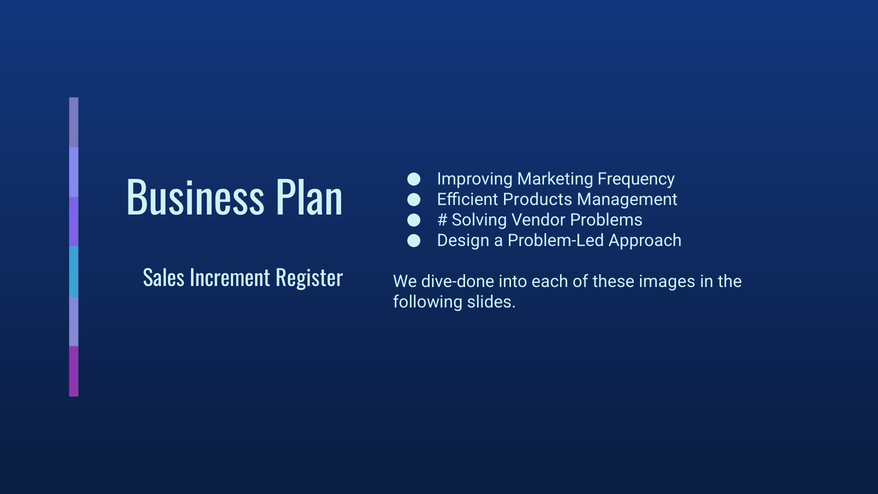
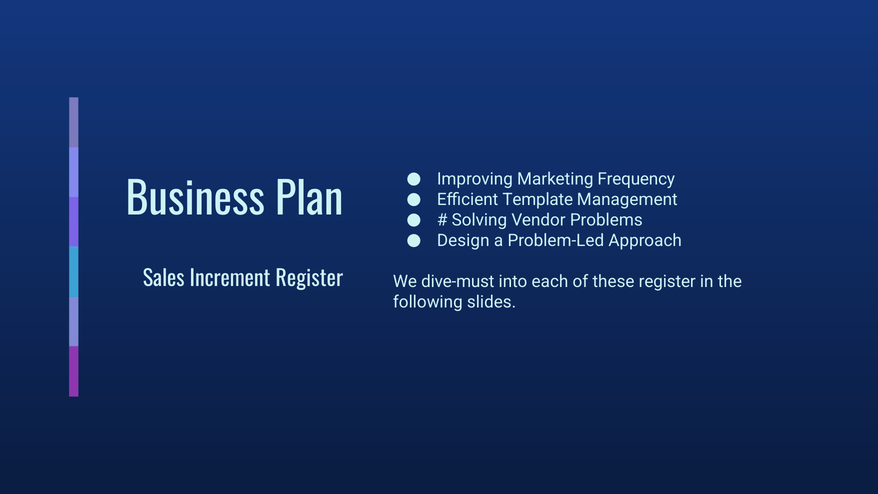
Products: Products -> Template
dive-done: dive-done -> dive-must
these images: images -> register
